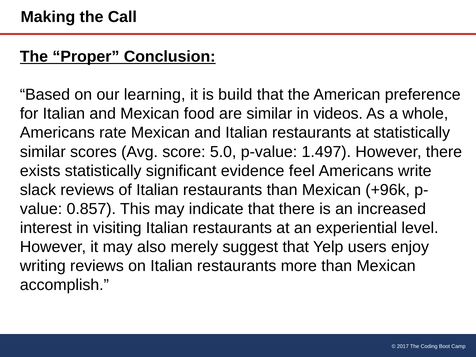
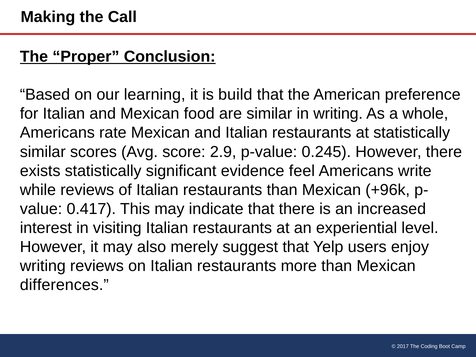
in videos: videos -> writing
5.0: 5.0 -> 2.9
1.497: 1.497 -> 0.245
slack: slack -> while
0.857: 0.857 -> 0.417
accomplish: accomplish -> differences
